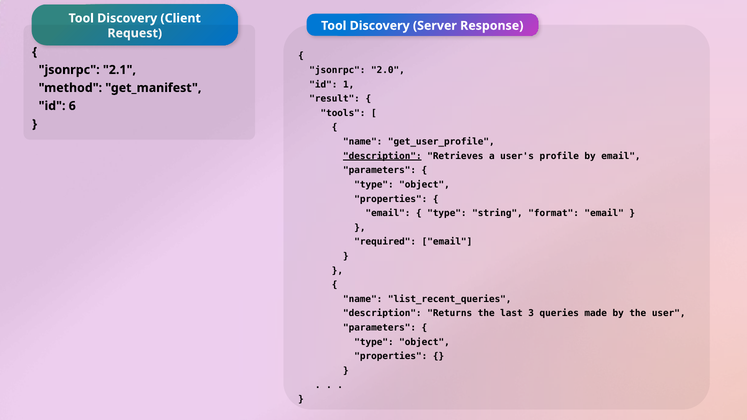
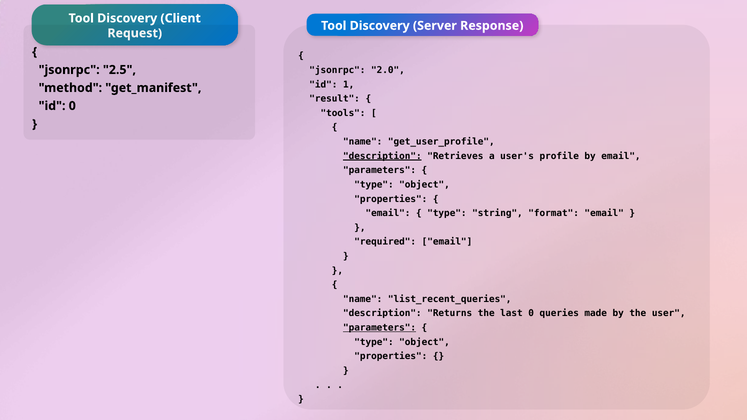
2.1: 2.1 -> 2.5
id 6: 6 -> 0
last 3: 3 -> 0
parameters at (380, 328) underline: none -> present
